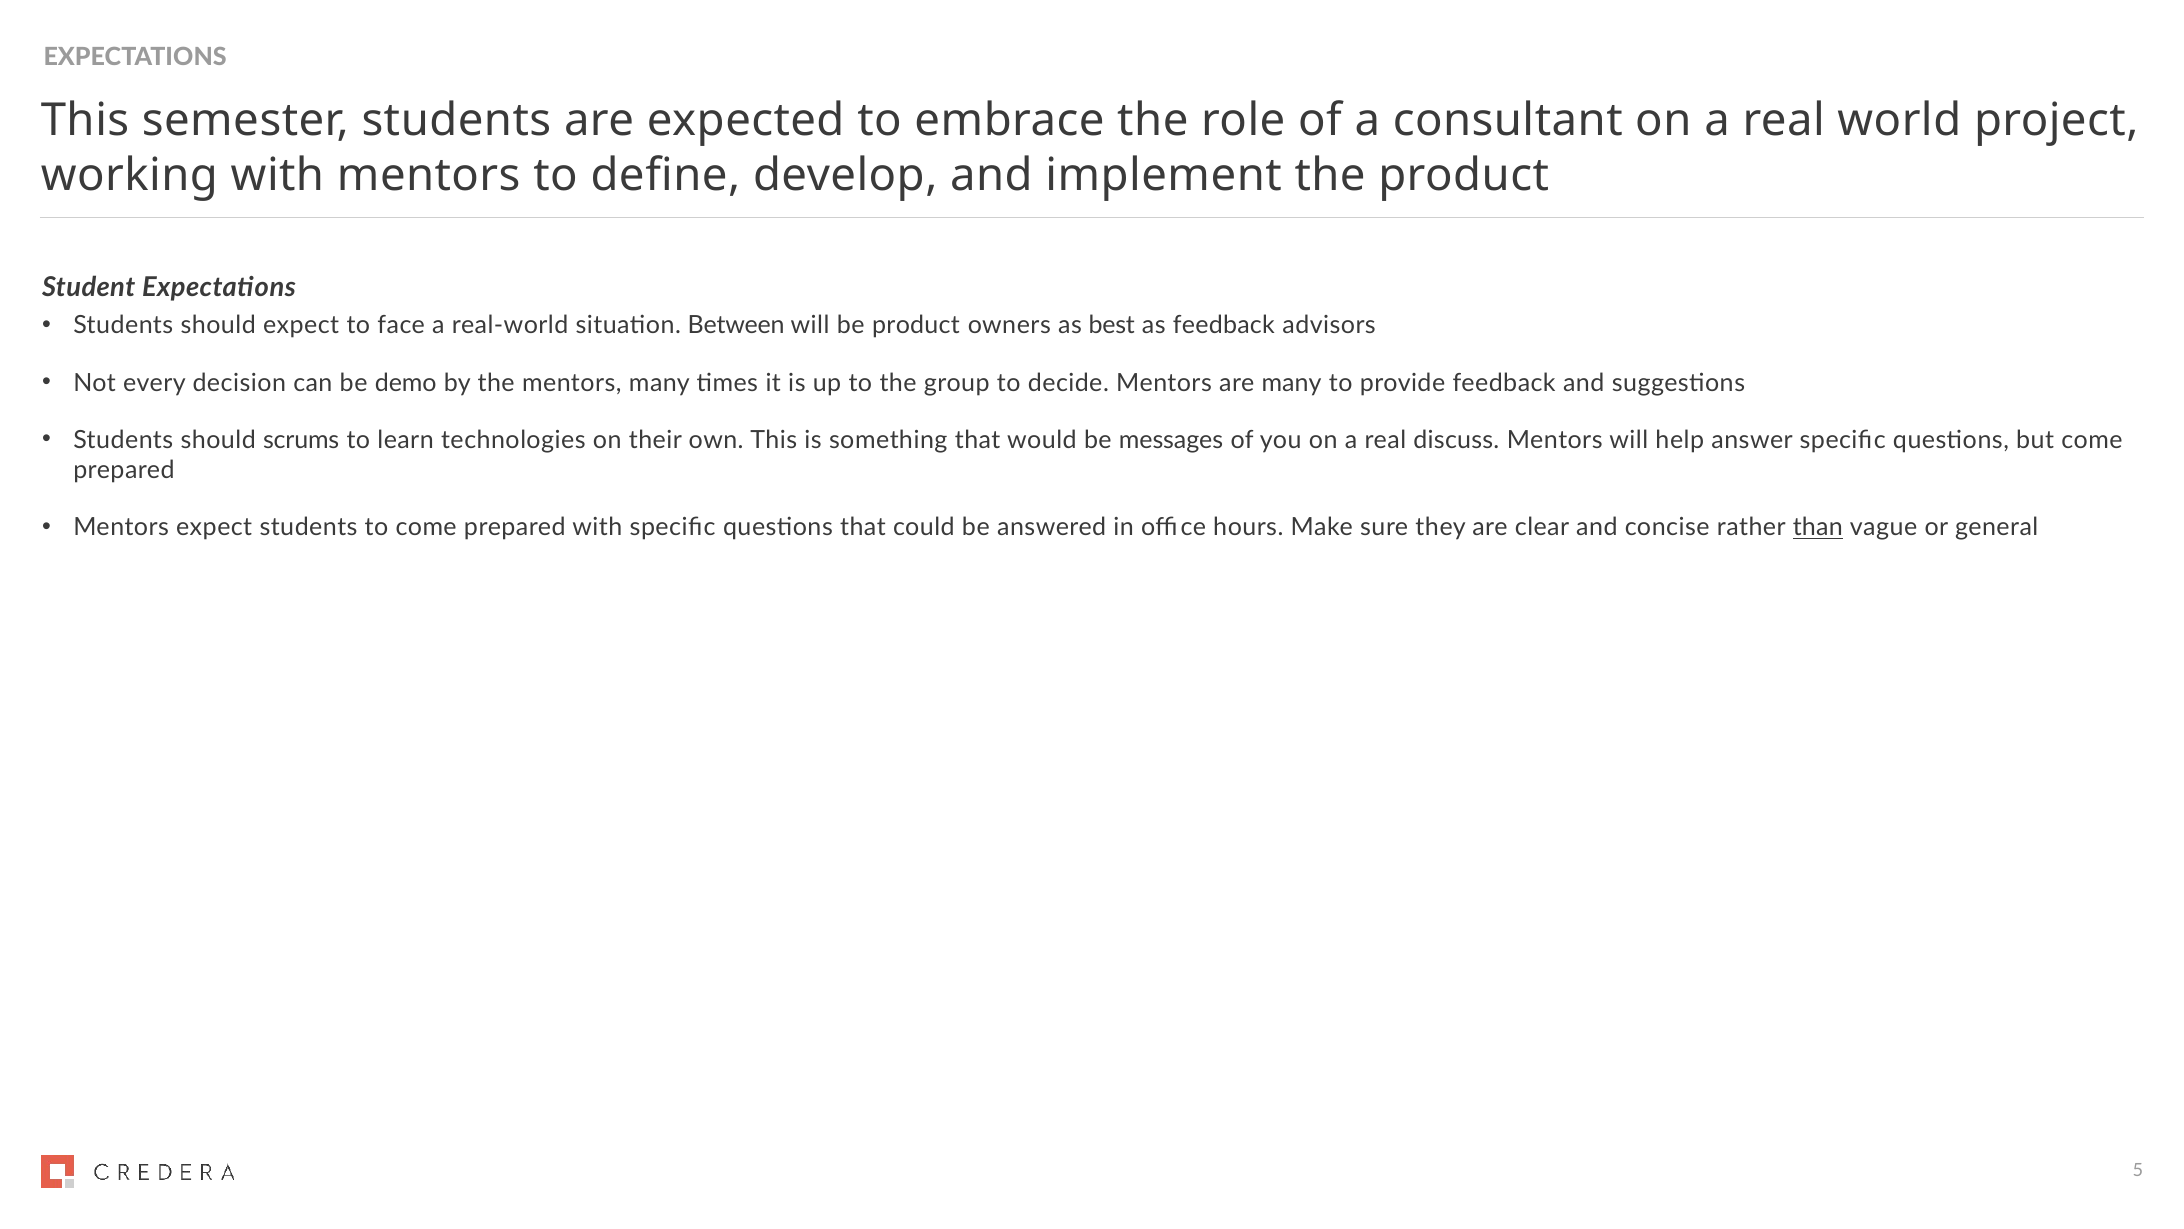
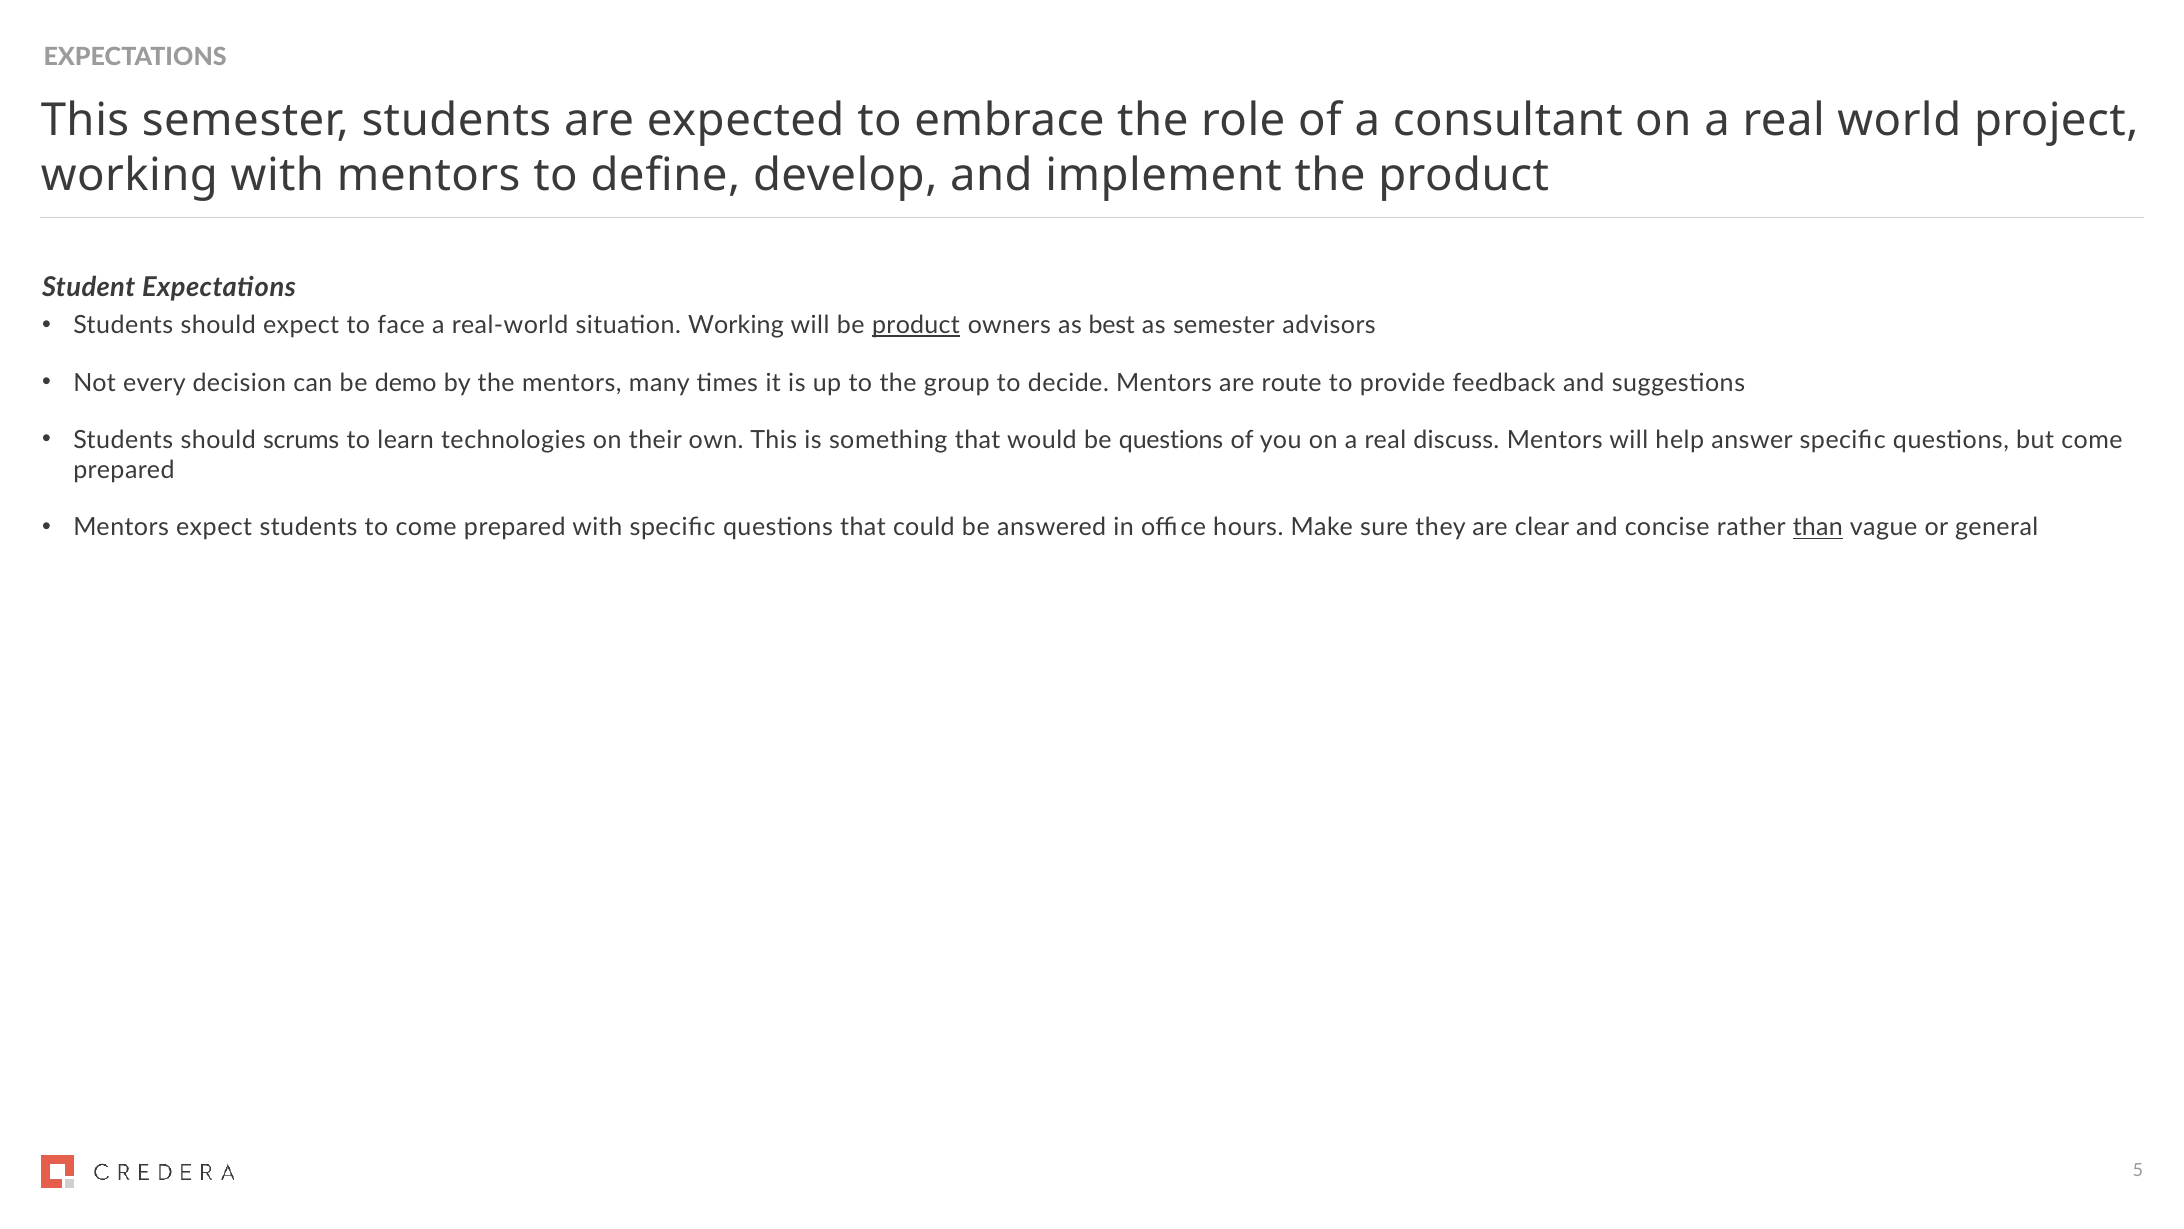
situation Between: Between -> Working
product at (916, 325) underline: none -> present
as feedback: feedback -> semester
are many: many -> route
be messages: messages -> questions
